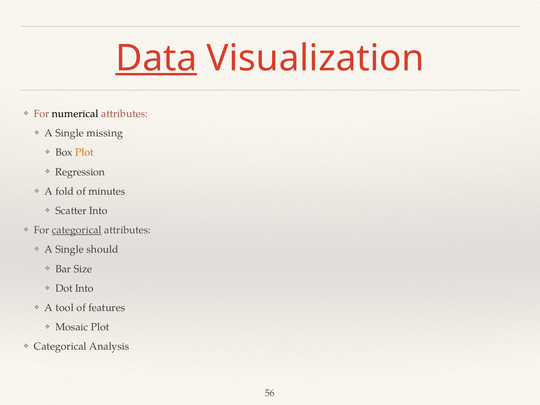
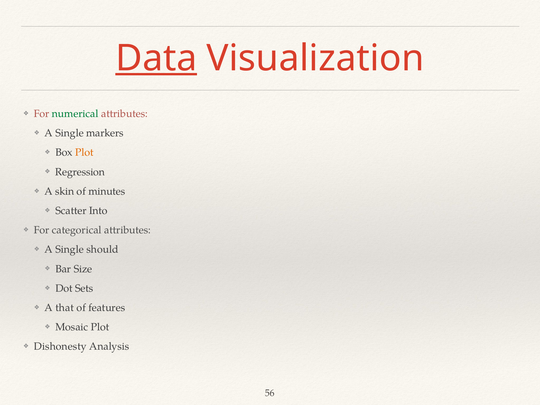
numerical colour: black -> green
missing: missing -> markers
fold: fold -> skin
categorical at (77, 230) underline: present -> none
Dot Into: Into -> Sets
tool: tool -> that
Categorical at (60, 347): Categorical -> Dishonesty
